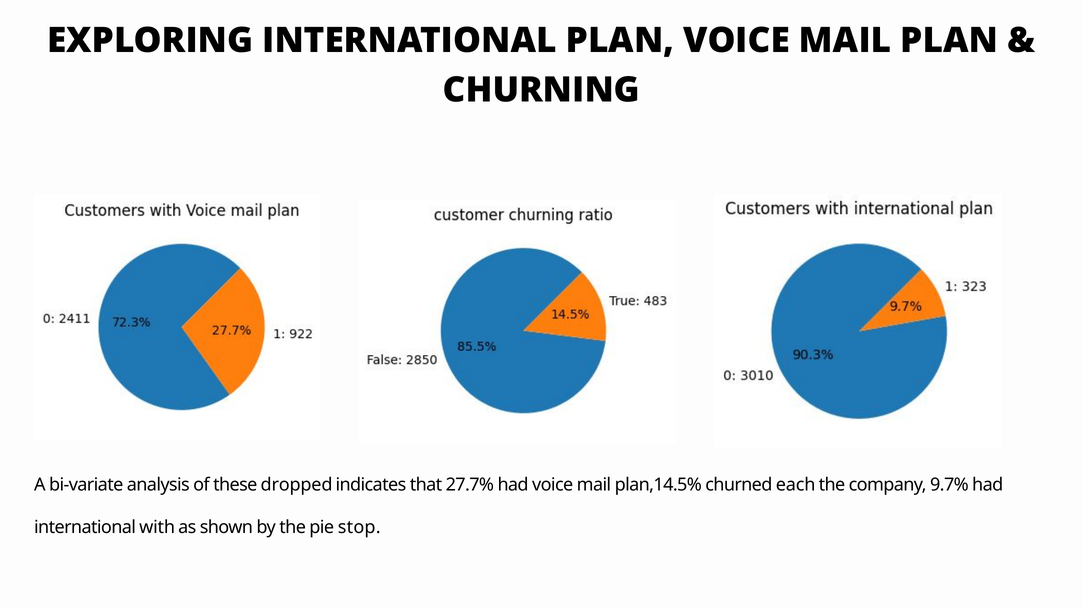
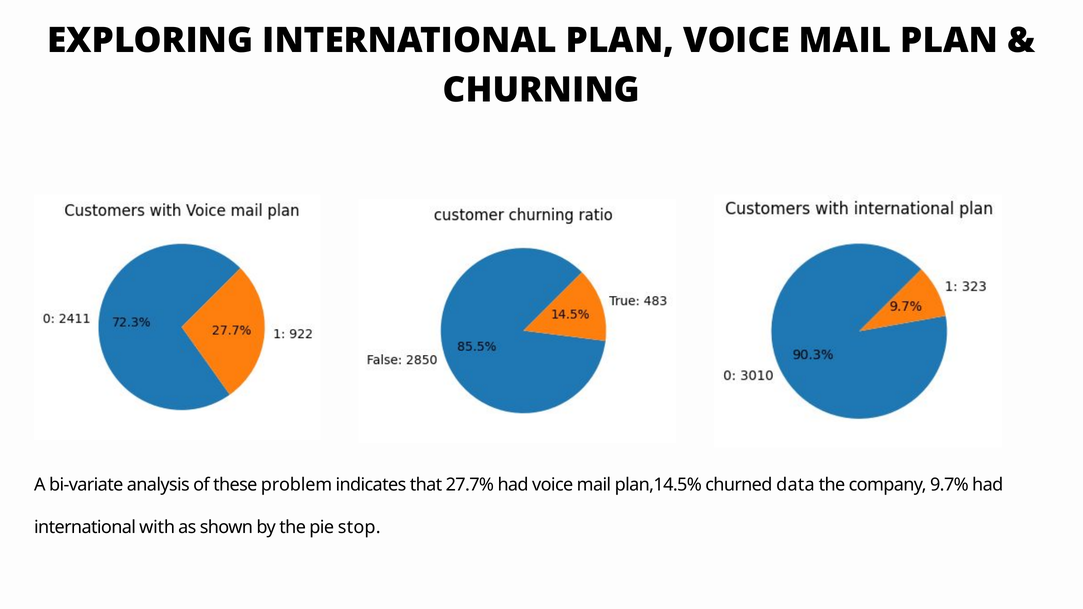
dropped: dropped -> problem
each: each -> data
